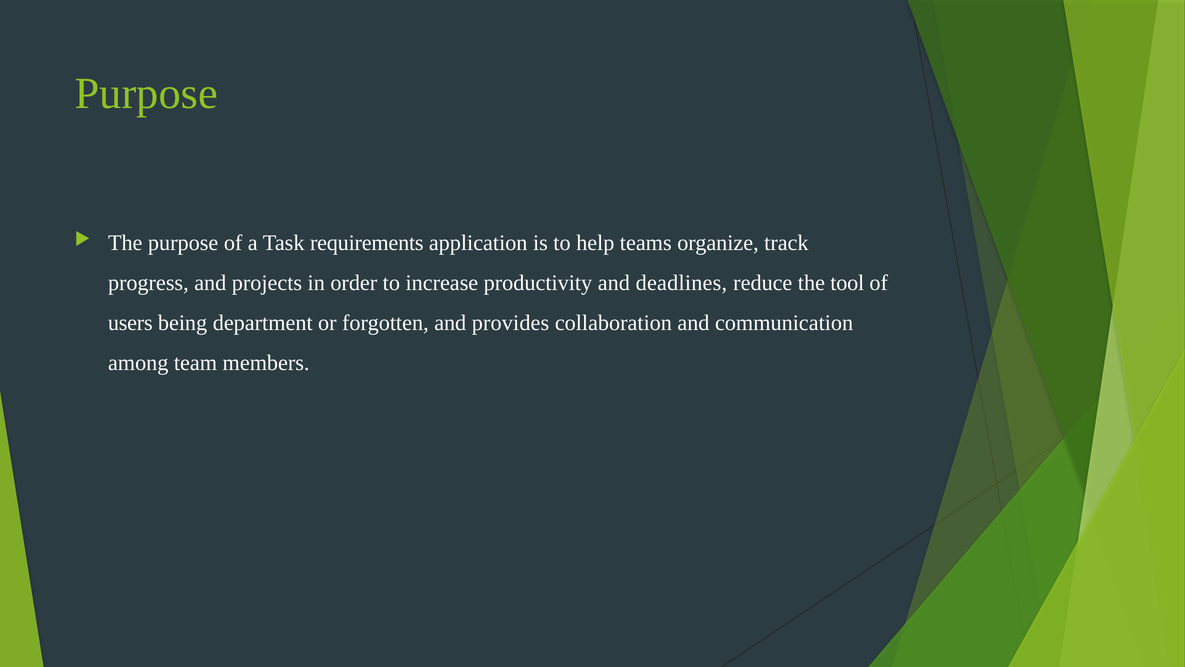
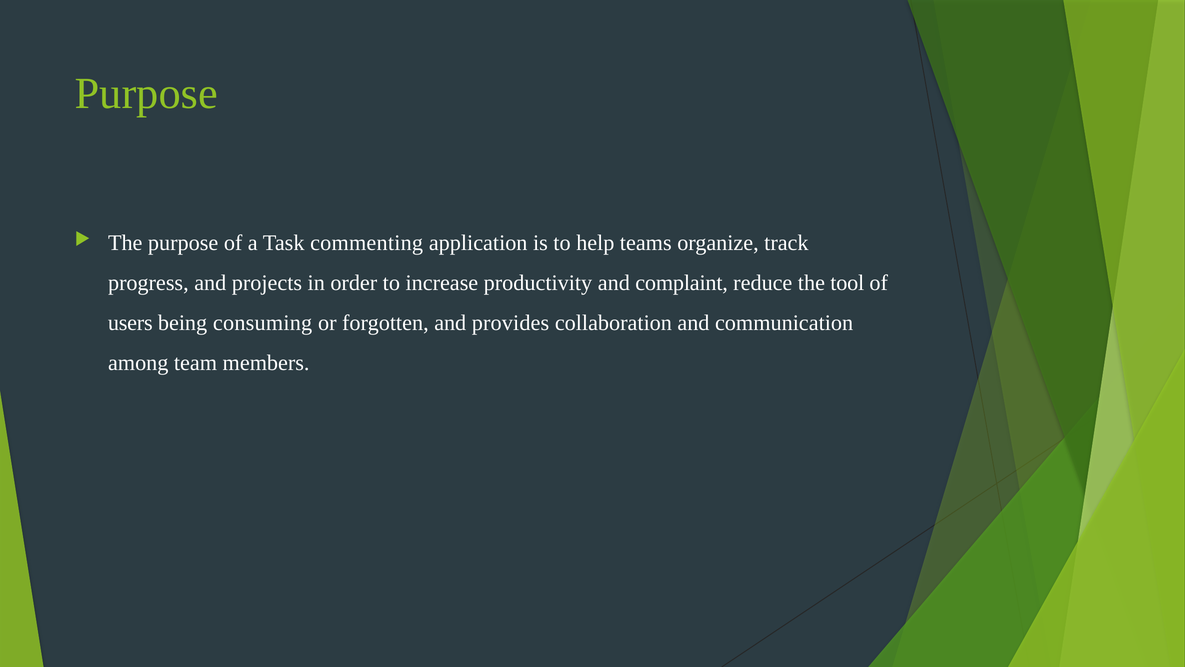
requirements: requirements -> commenting
deadlines: deadlines -> complaint
department: department -> consuming
